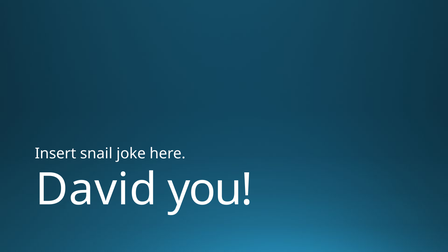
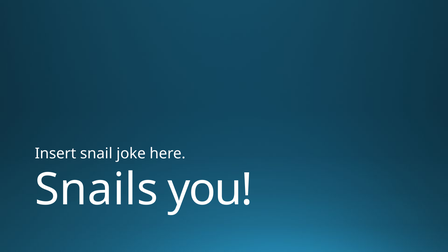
David: David -> Snails
